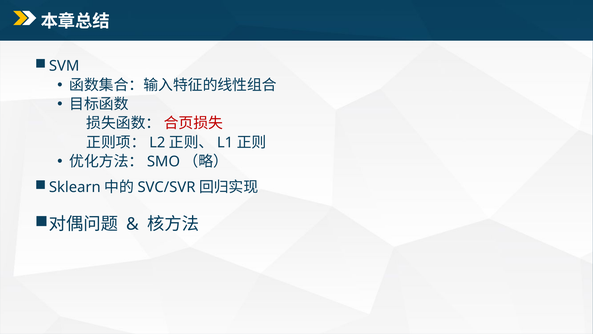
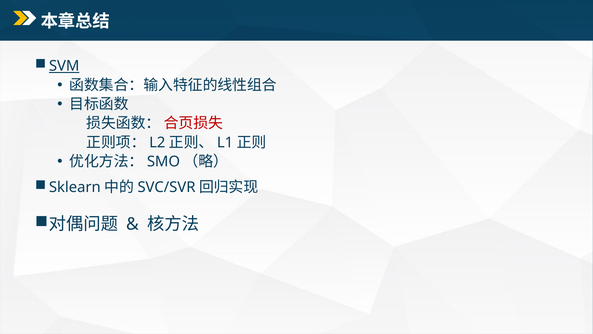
SVM underline: none -> present
